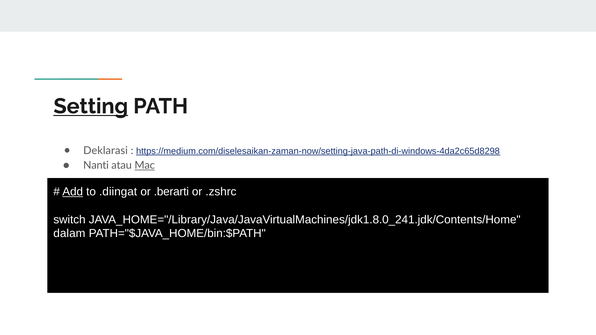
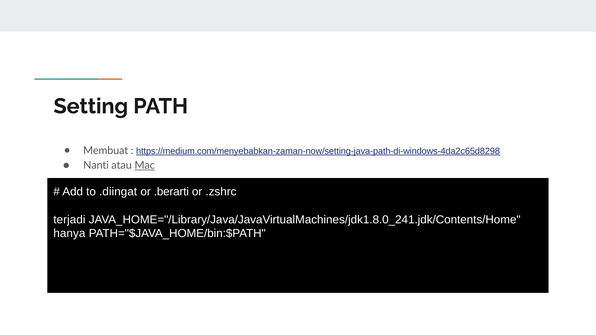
Setting underline: present -> none
Deklarasi: Deklarasi -> Membuat
https://medium.com/diselesaikan-zaman-now/setting-java-path-di-windows-4da2c65d8298: https://medium.com/diselesaikan-zaman-now/setting-java-path-di-windows-4da2c65d8298 -> https://medium.com/menyebabkan-zaman-now/setting-java-path-di-windows-4da2c65d8298
Add underline: present -> none
switch: switch -> terjadi
dalam: dalam -> hanya
